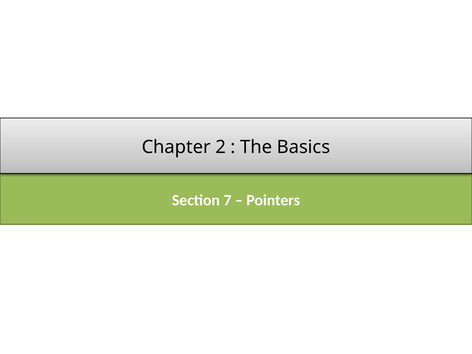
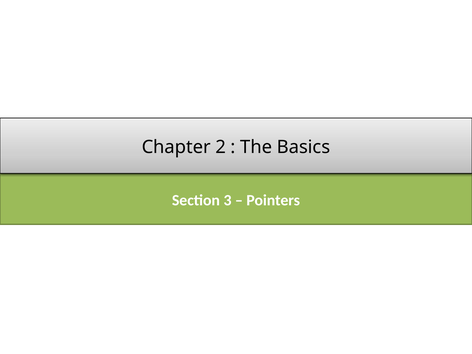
7: 7 -> 3
